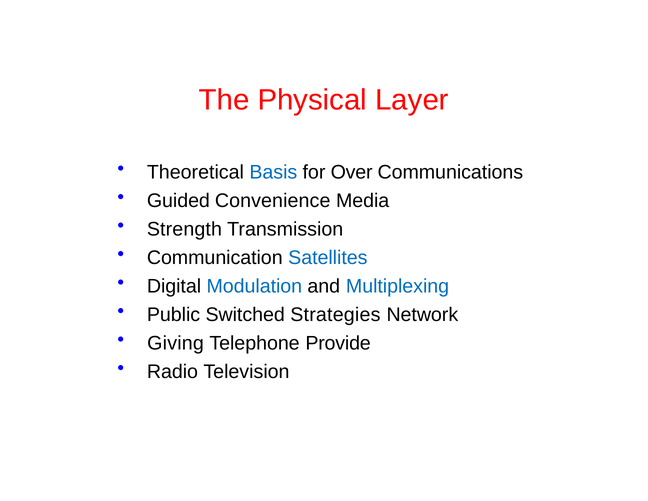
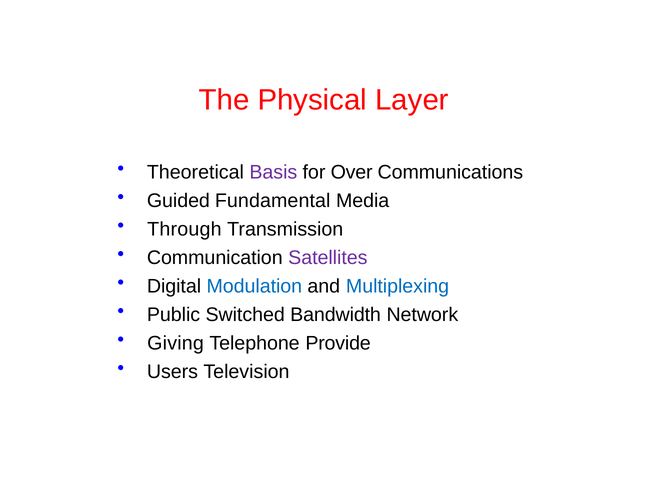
Basis colour: blue -> purple
Convenience: Convenience -> Fundamental
Strength: Strength -> Through
Satellites colour: blue -> purple
Strategies: Strategies -> Bandwidth
Radio: Radio -> Users
